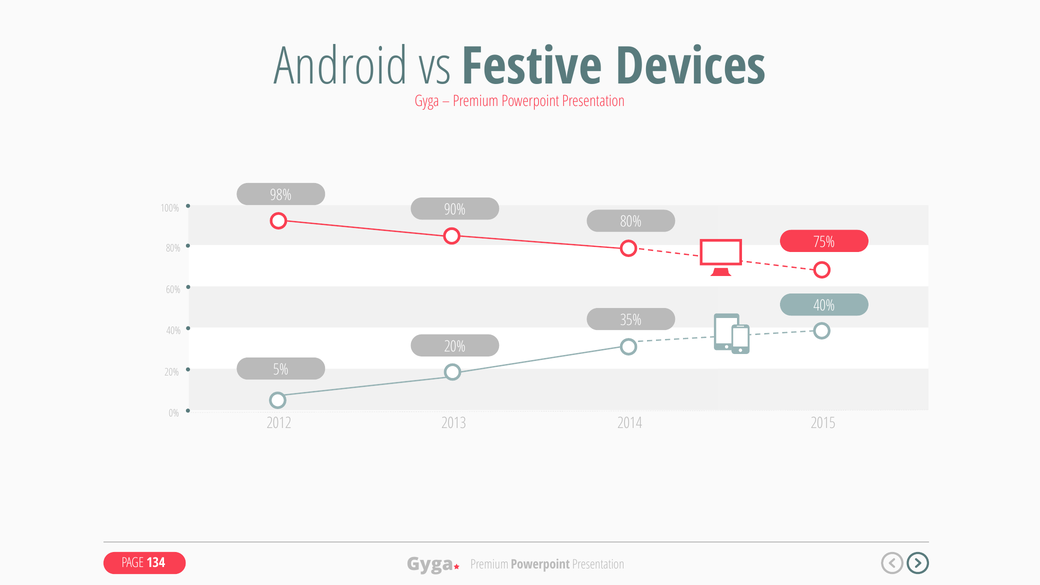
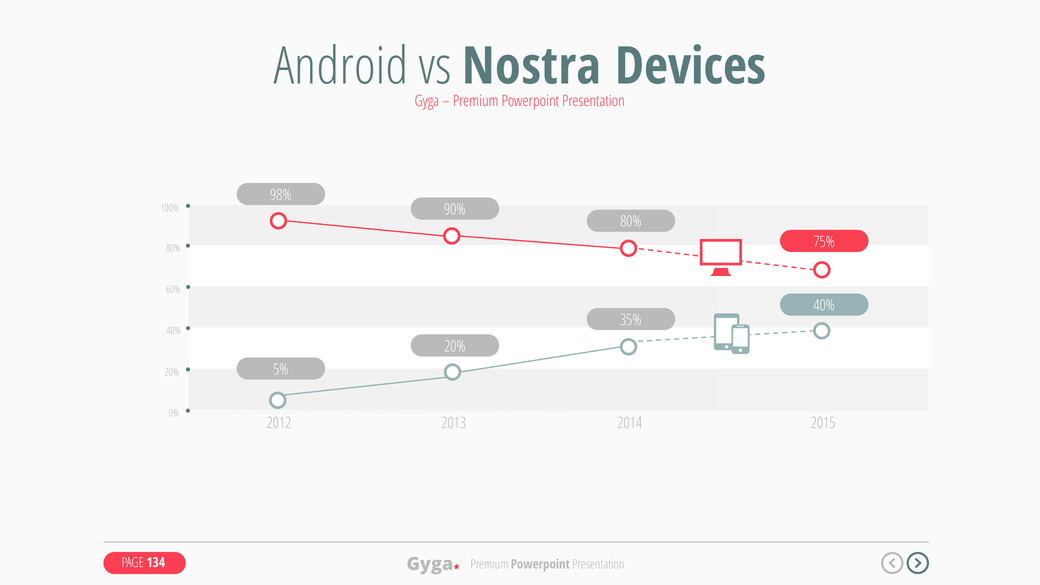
Festive: Festive -> Nostra
